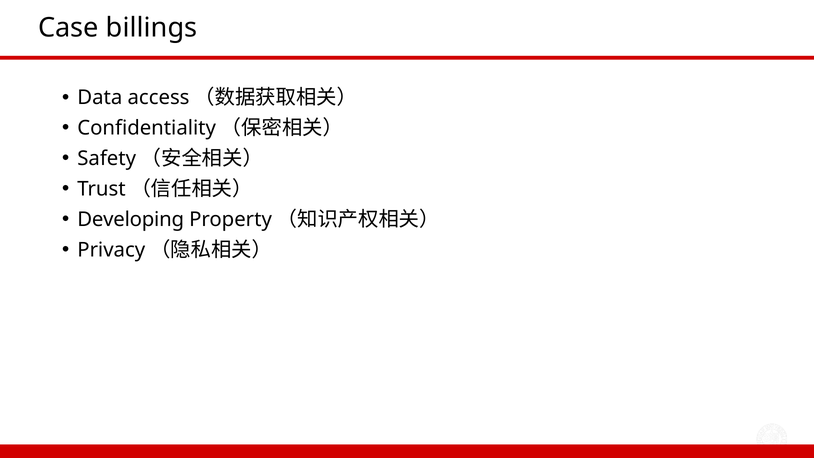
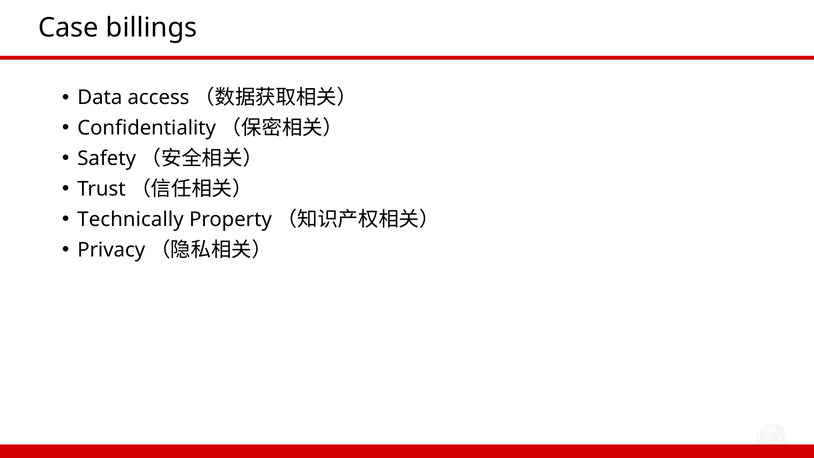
Developing: Developing -> Technically
